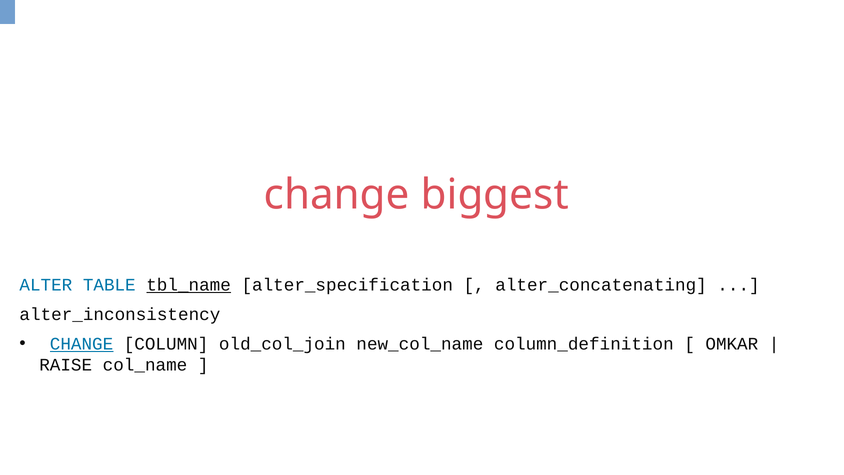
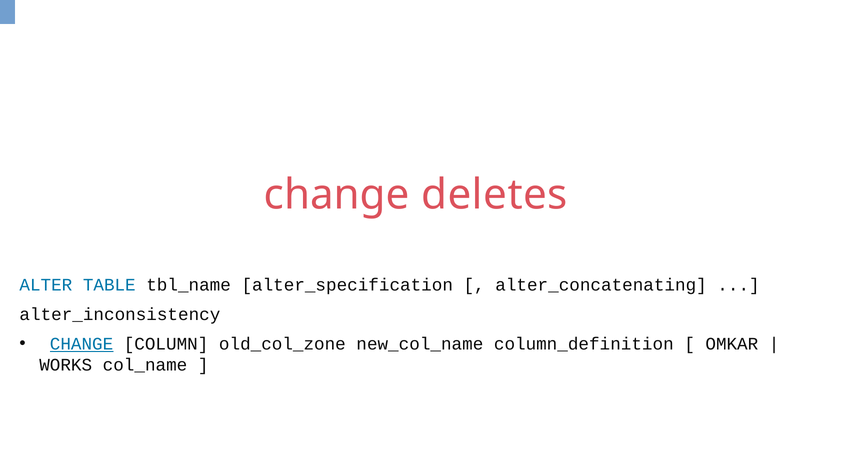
biggest: biggest -> deletes
tbl_name underline: present -> none
old_col_join: old_col_join -> old_col_zone
RAISE: RAISE -> WORKS
